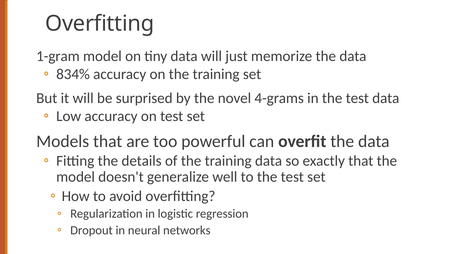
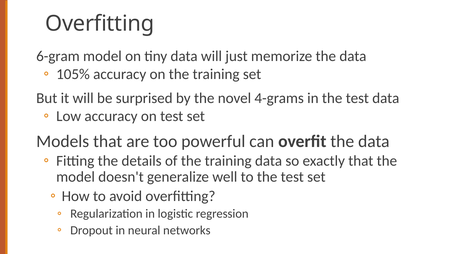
1-gram: 1-gram -> 6-gram
834%: 834% -> 105%
